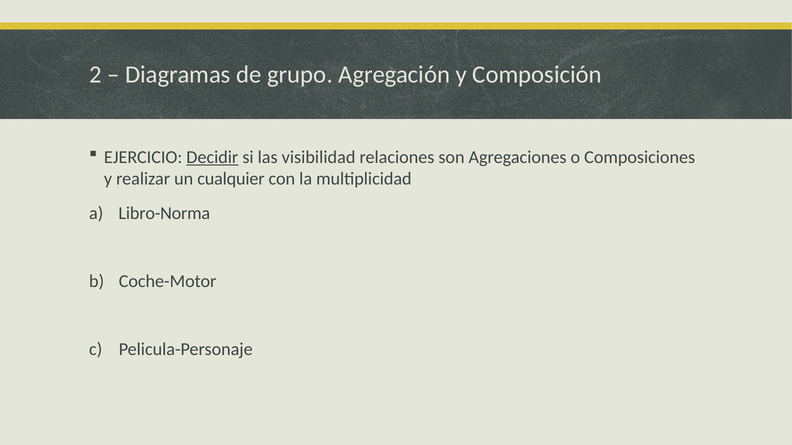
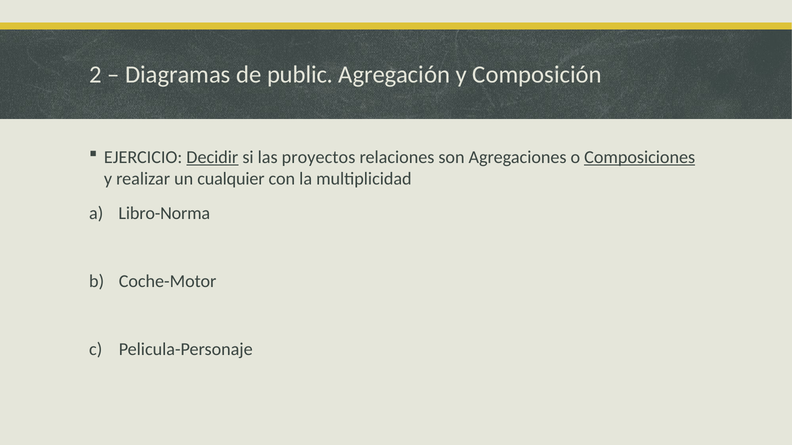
grupo: grupo -> public
visibilidad: visibilidad -> proyectos
Composiciones underline: none -> present
